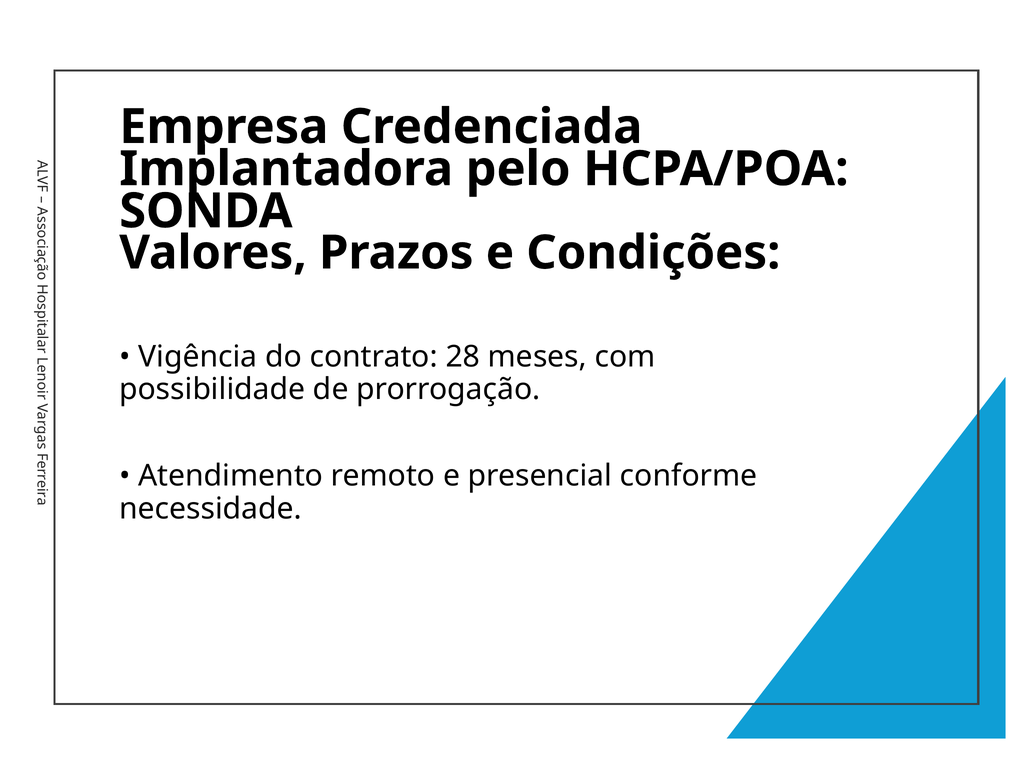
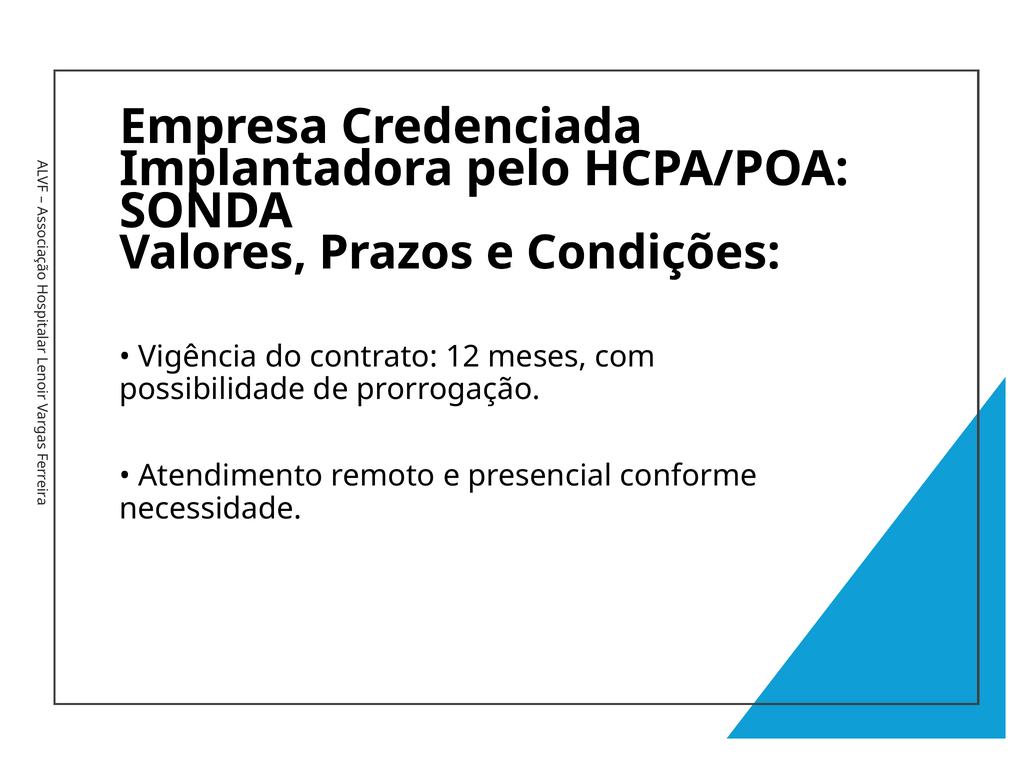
28: 28 -> 12
